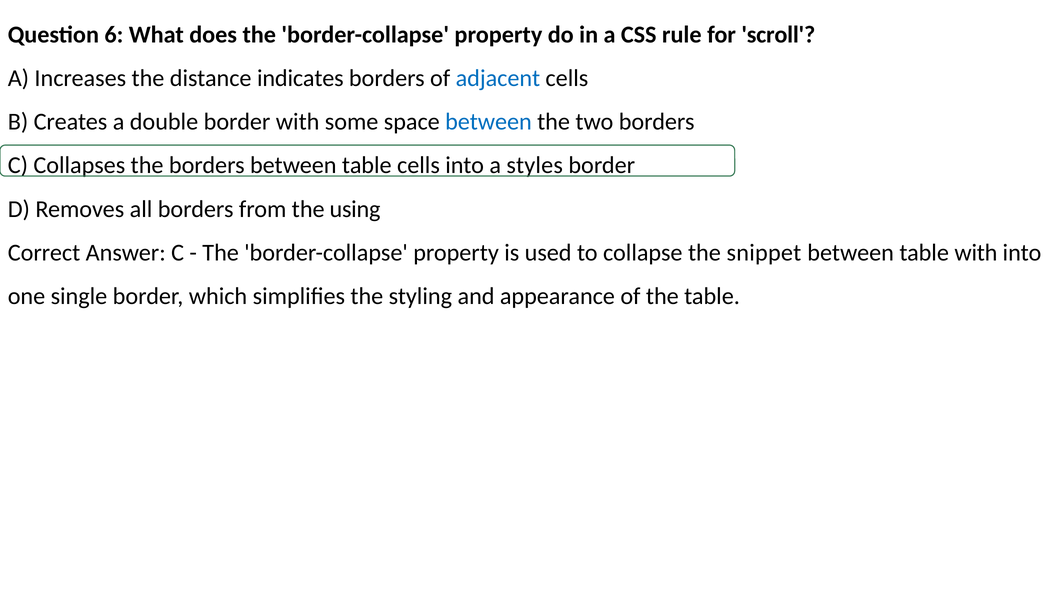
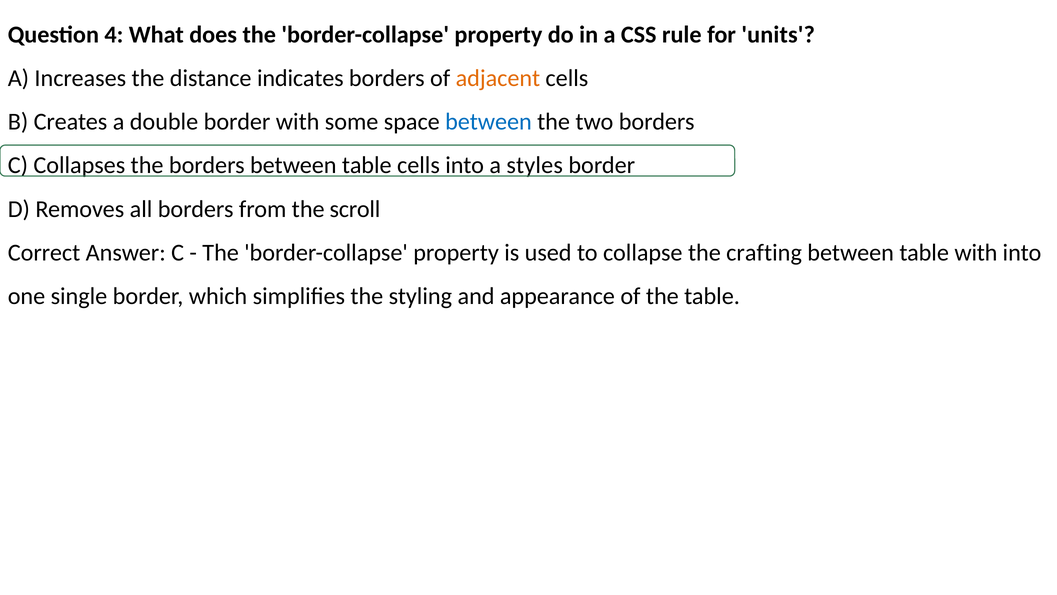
6: 6 -> 4
scroll: scroll -> units
adjacent colour: blue -> orange
using: using -> scroll
snippet: snippet -> crafting
